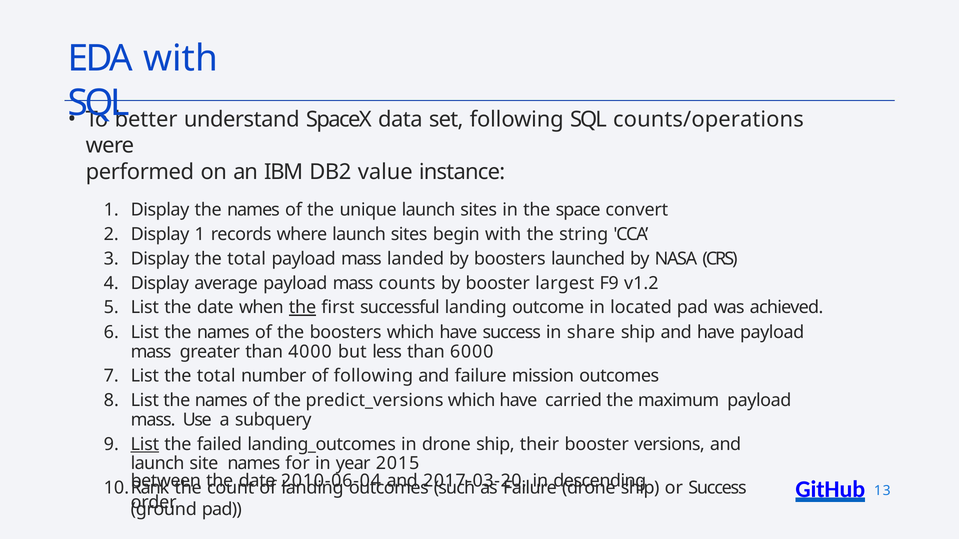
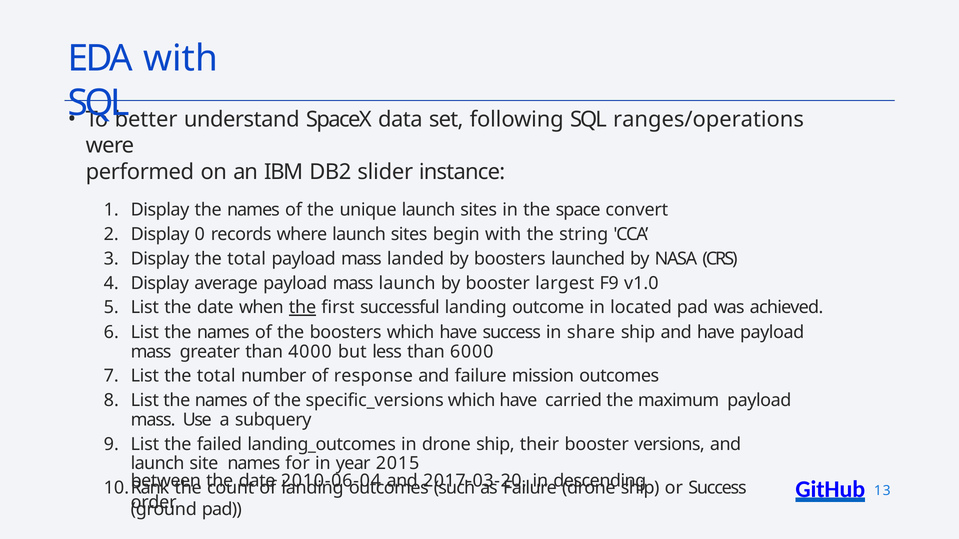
counts/operations: counts/operations -> ranges/operations
value: value -> slider
Display 1: 1 -> 0
mass counts: counts -> launch
v1.2: v1.2 -> v1.0
of following: following -> response
predict_versions: predict_versions -> specific_versions
List at (145, 445) underline: present -> none
